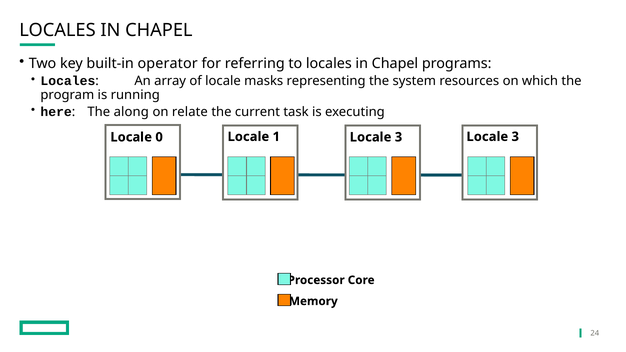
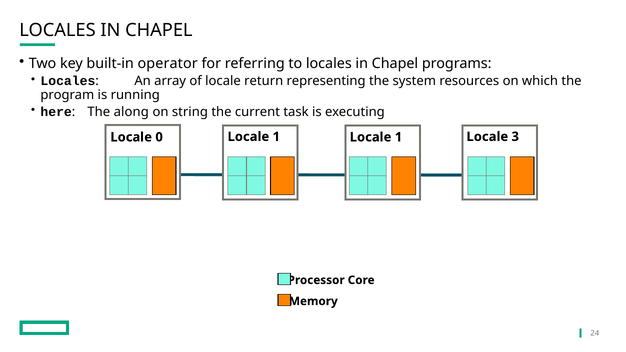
masks: masks -> return
relate: relate -> string
1 Locale 3: 3 -> 1
